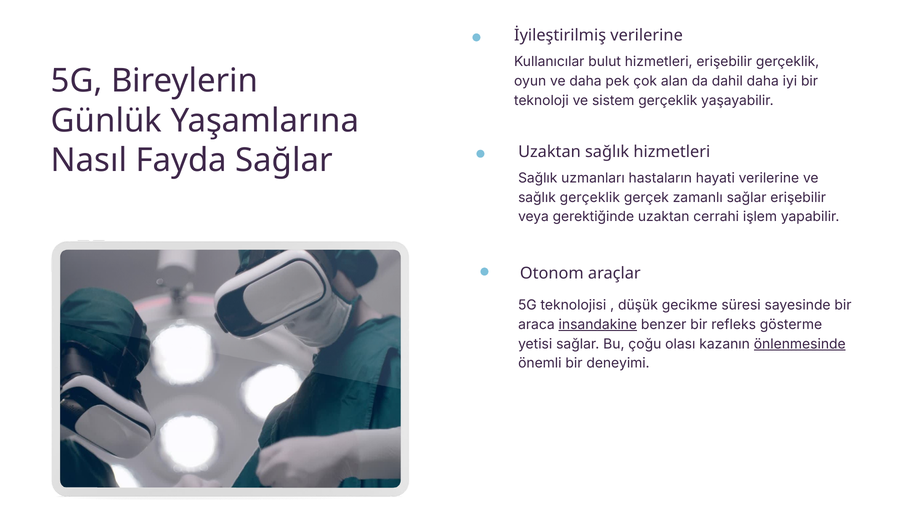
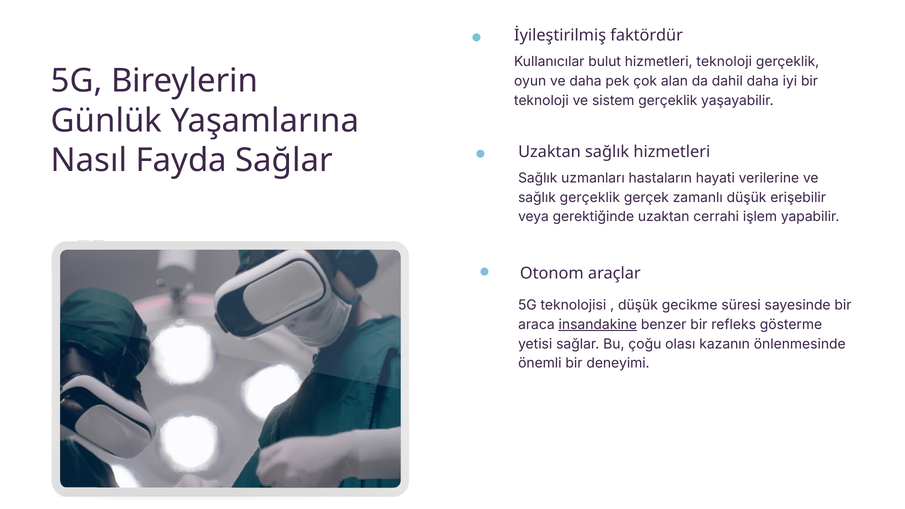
İyileştirilmiş verilerine: verilerine -> faktördür
hizmetleri erişebilir: erişebilir -> teknoloji
zamanlı sağlar: sağlar -> düşük
önlenmesinde underline: present -> none
